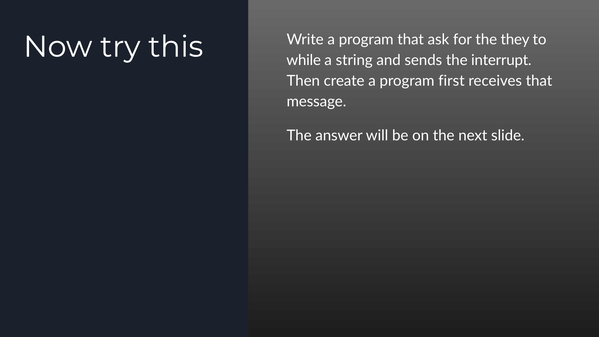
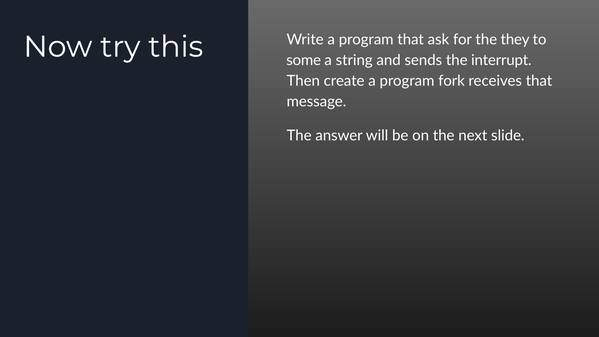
while: while -> some
first: first -> fork
